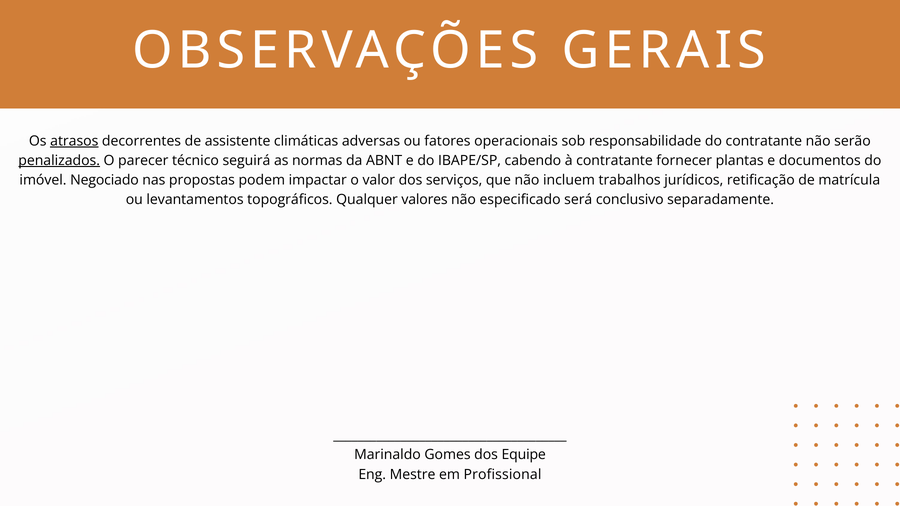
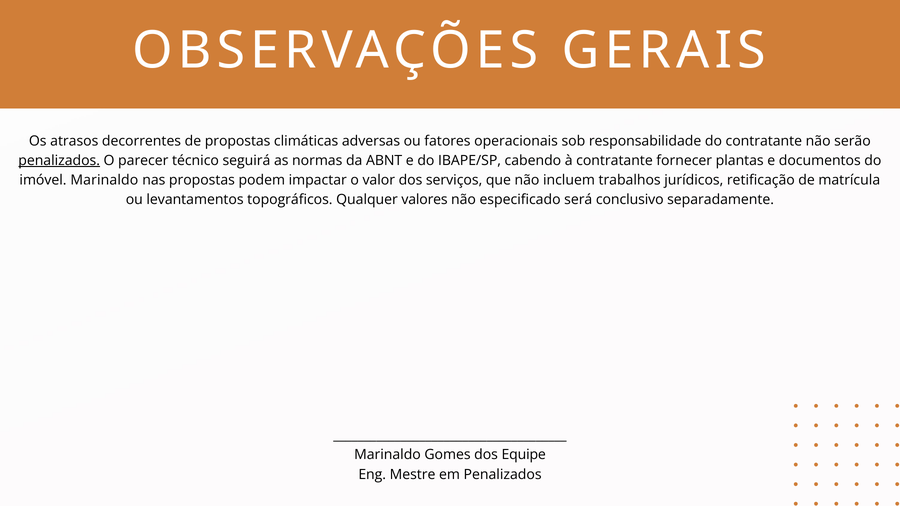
atrasos underline: present -> none
de assistente: assistente -> propostas
imóvel Negociado: Negociado -> Marinaldo
em Profissional: Profissional -> Penalizados
